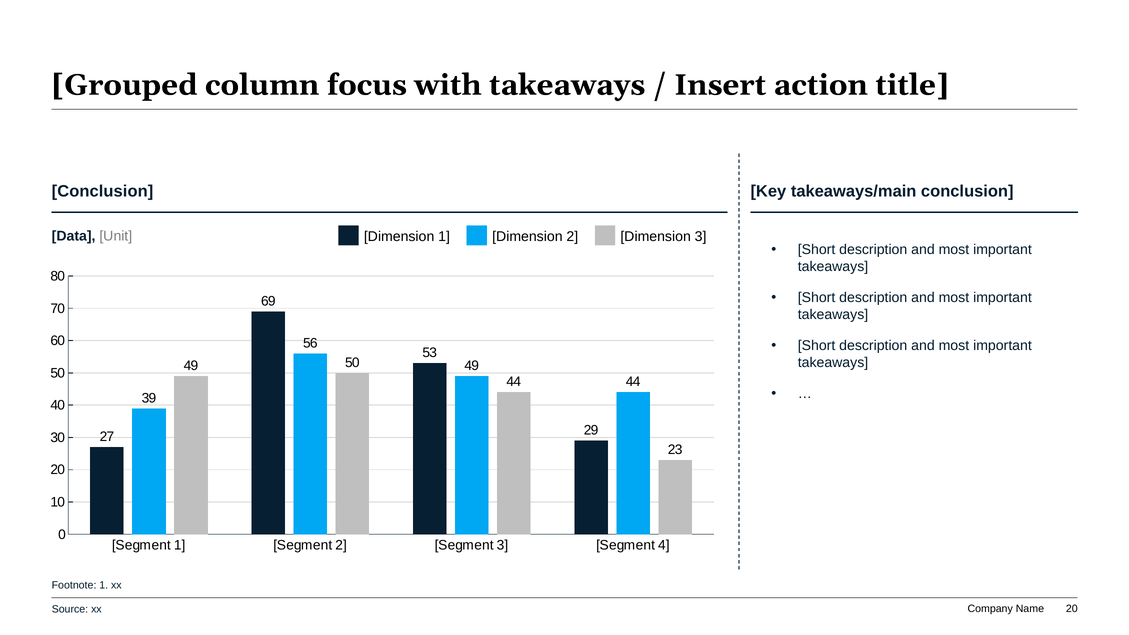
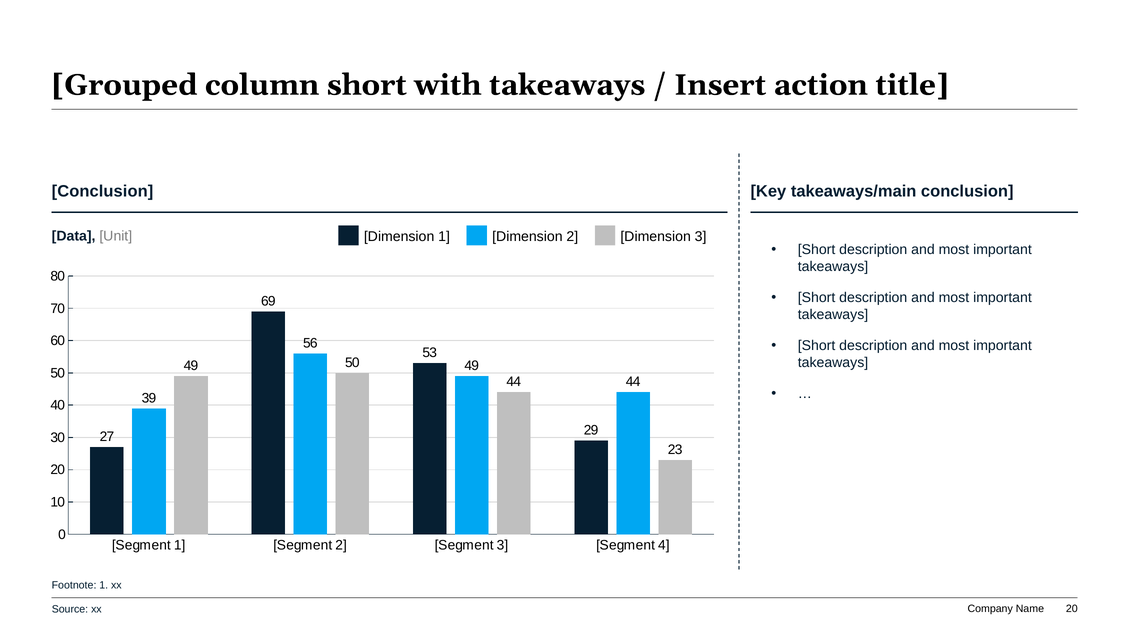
column focus: focus -> short
